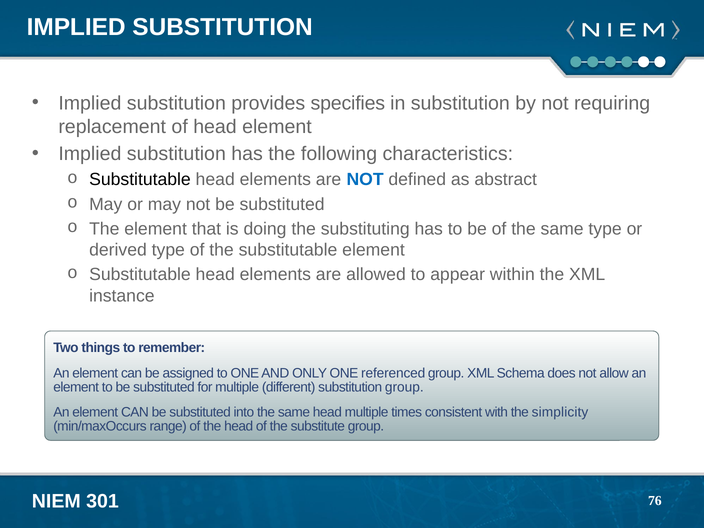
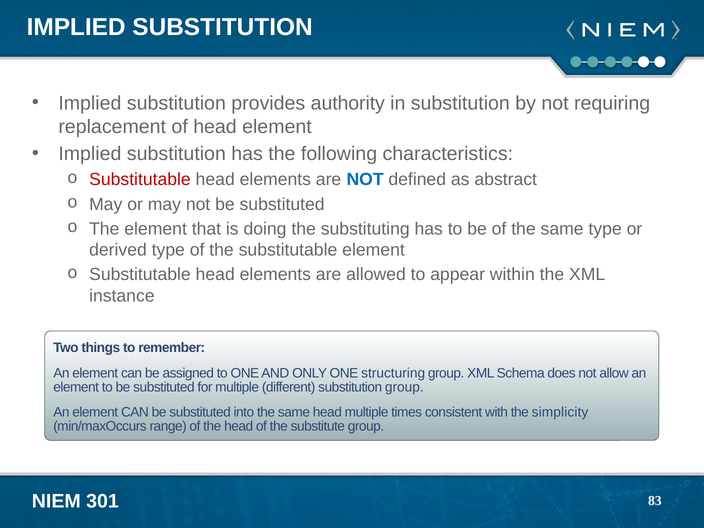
specifies: specifies -> authority
Substitutable at (140, 180) colour: black -> red
referenced: referenced -> structuring
76: 76 -> 83
